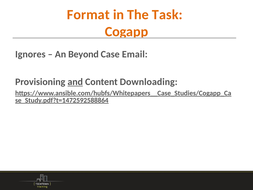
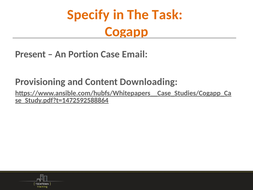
Format: Format -> Specify
Ignores: Ignores -> Present
Beyond: Beyond -> Portion
and underline: present -> none
